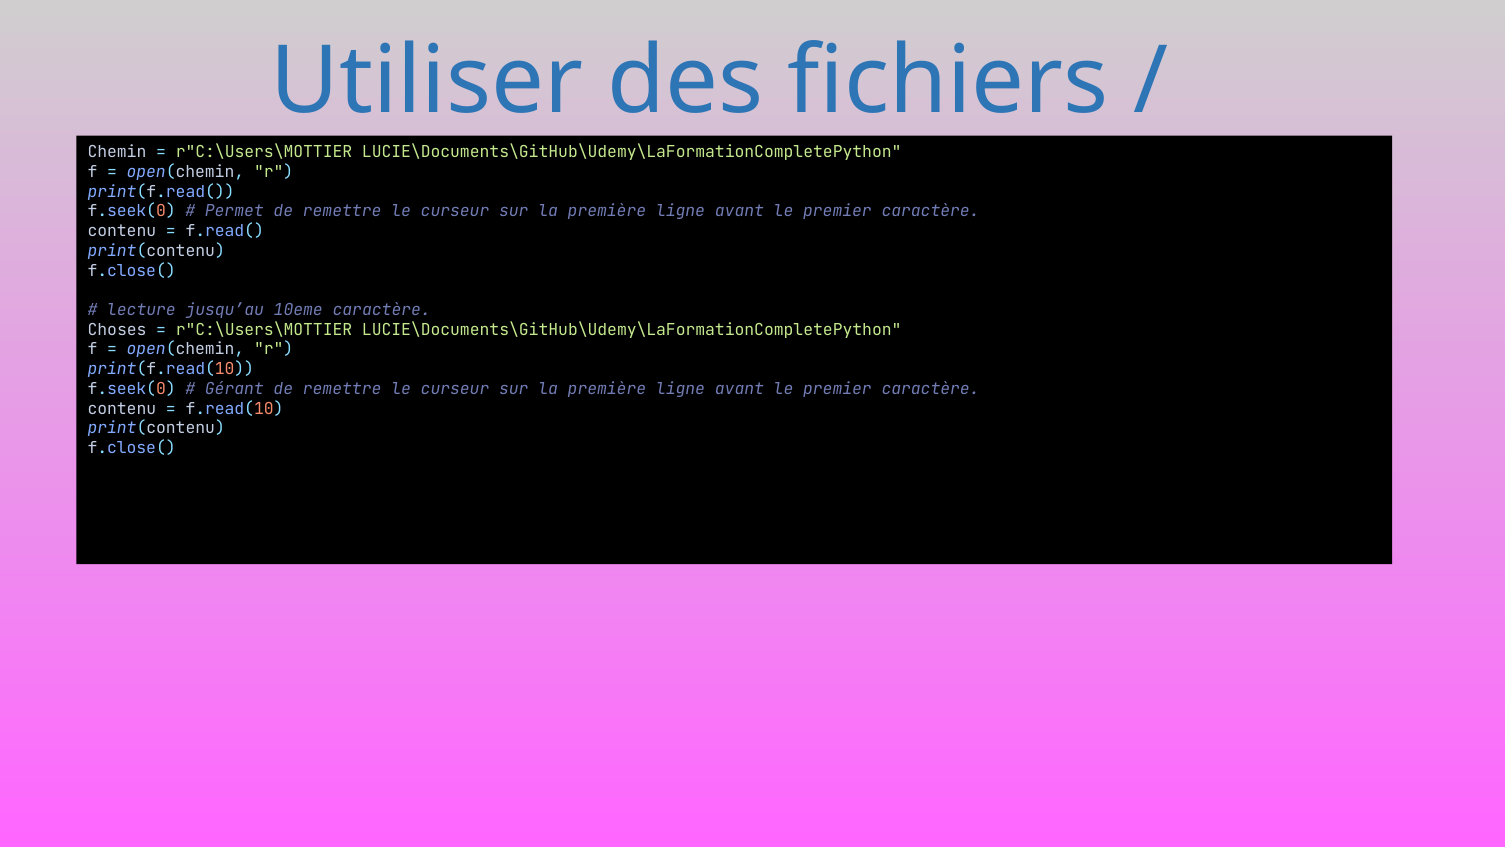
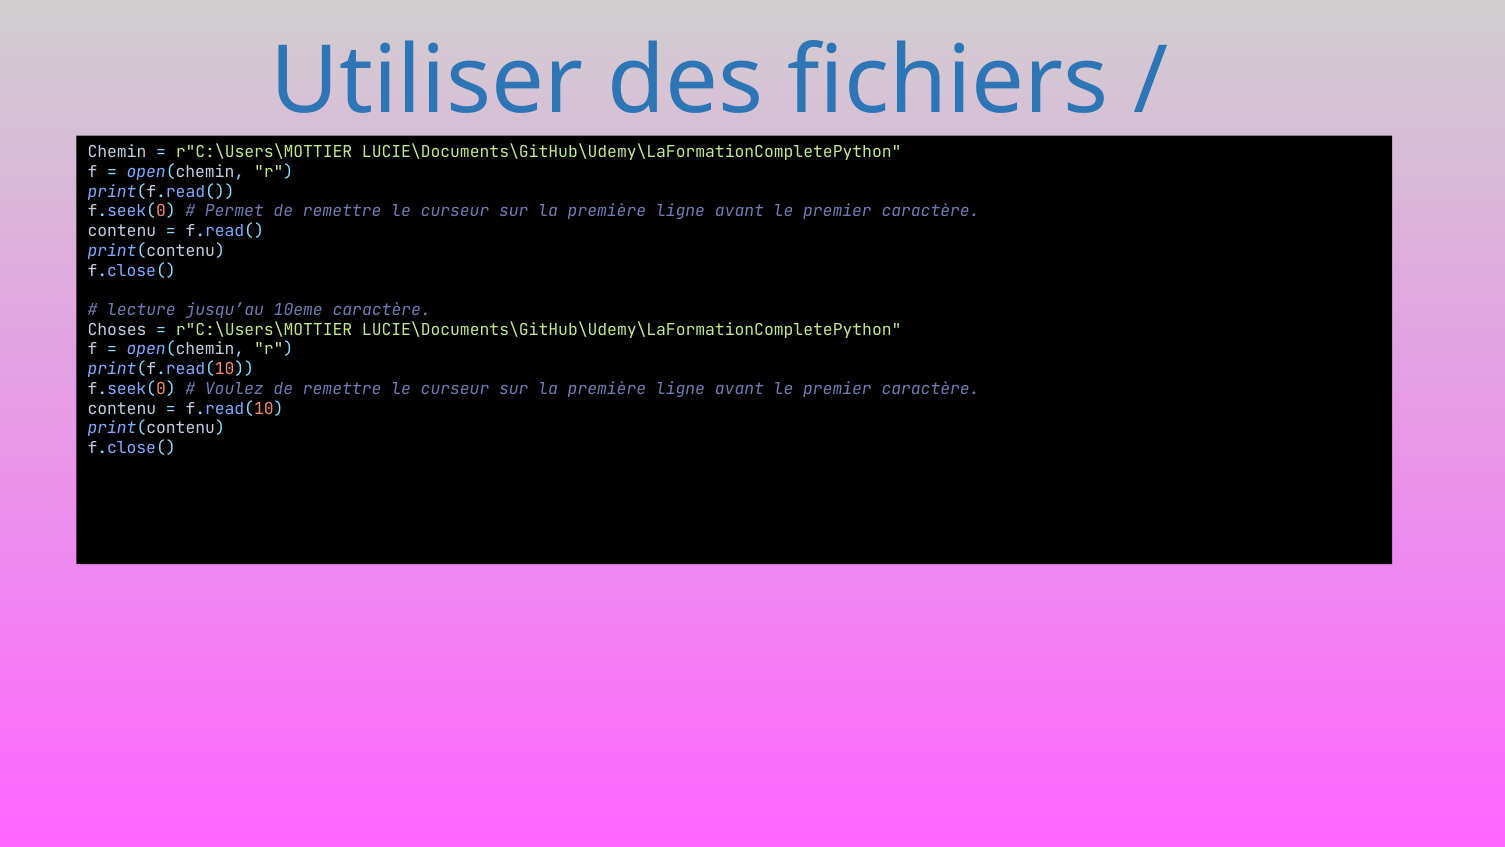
Gérant: Gérant -> Voulez
